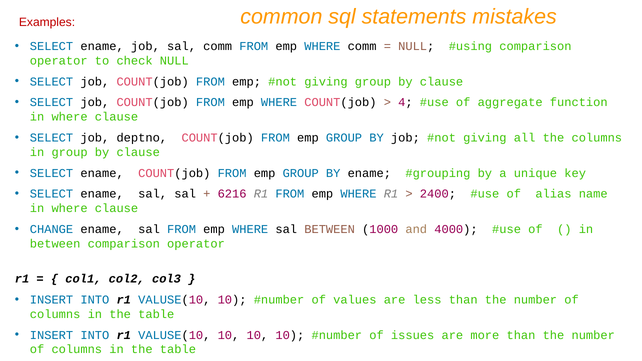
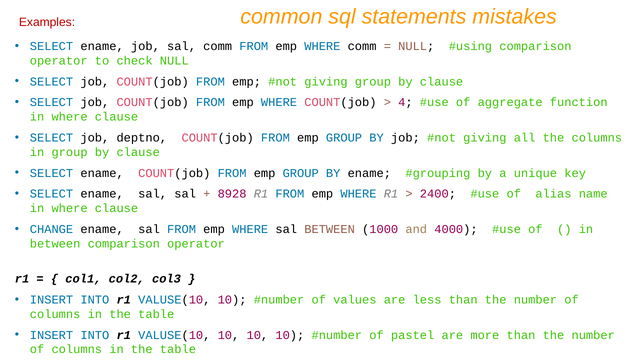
6216: 6216 -> 8928
issues: issues -> pastel
